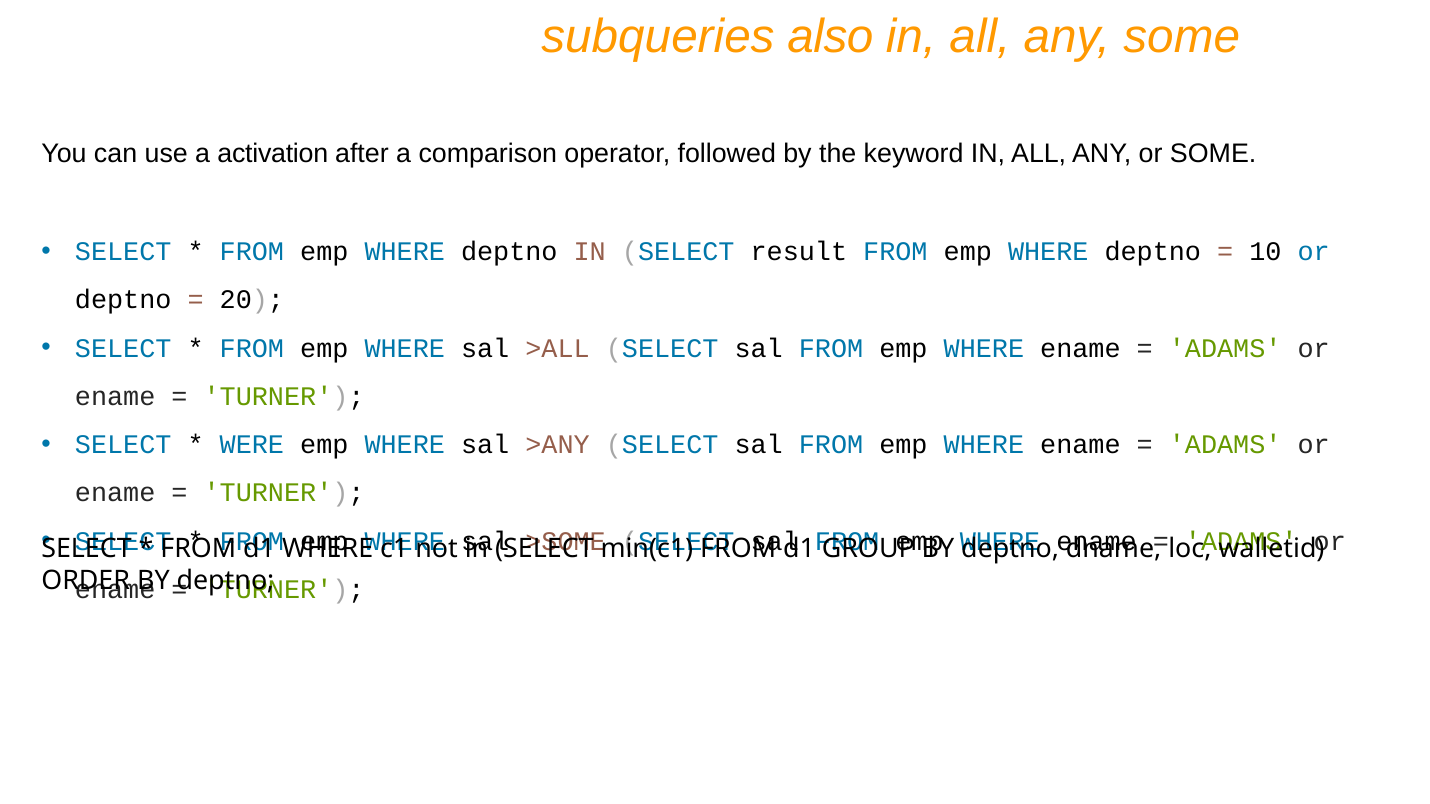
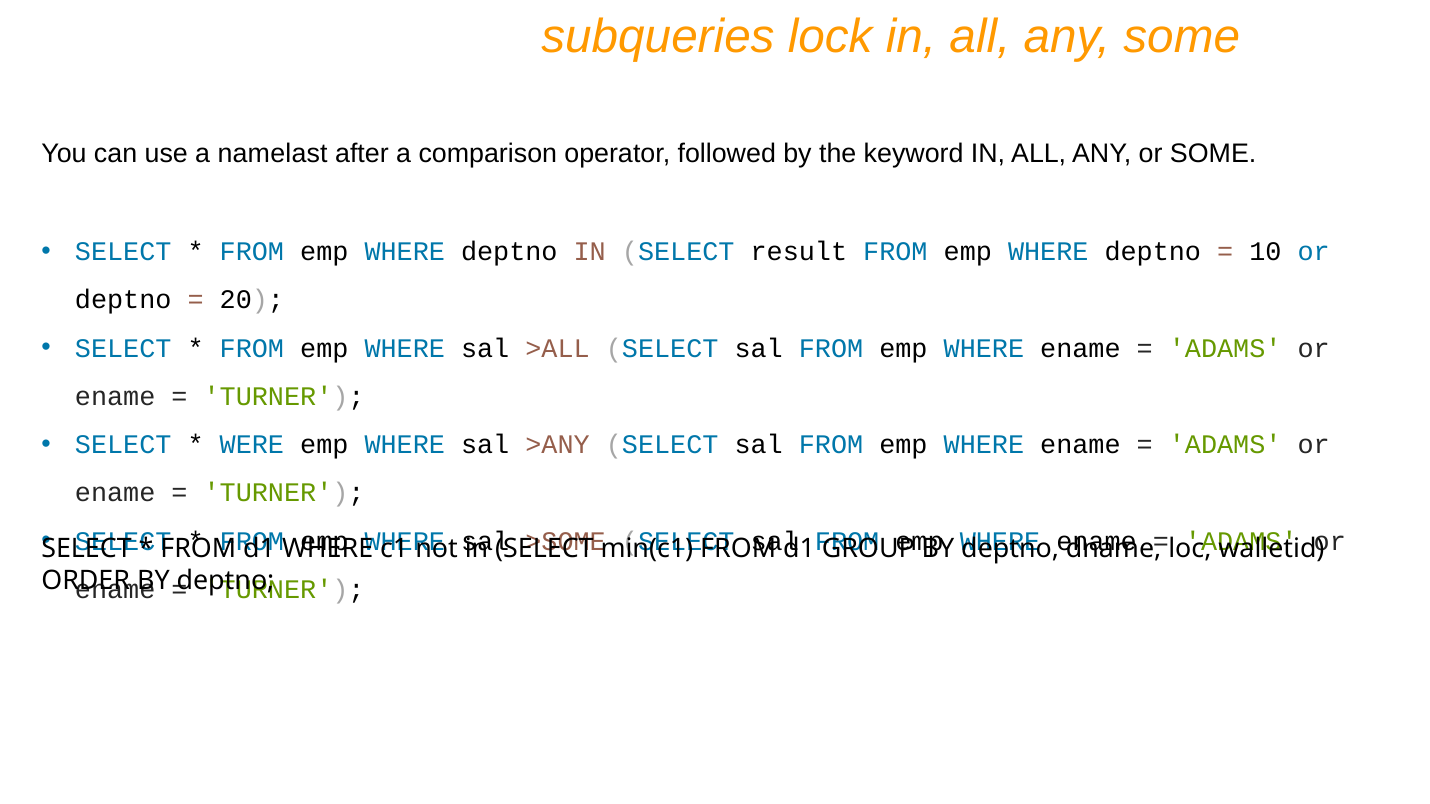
also: also -> lock
activation: activation -> namelast
